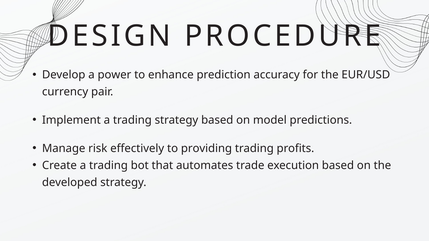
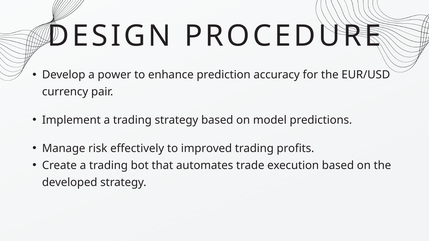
providing: providing -> improved
